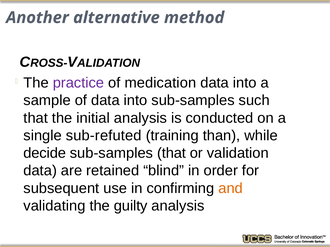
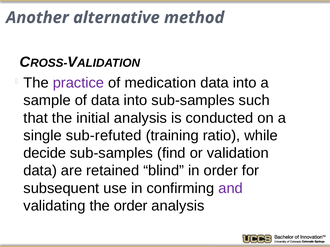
than: than -> ratio
sub-samples that: that -> find
and colour: orange -> purple
the guilty: guilty -> order
